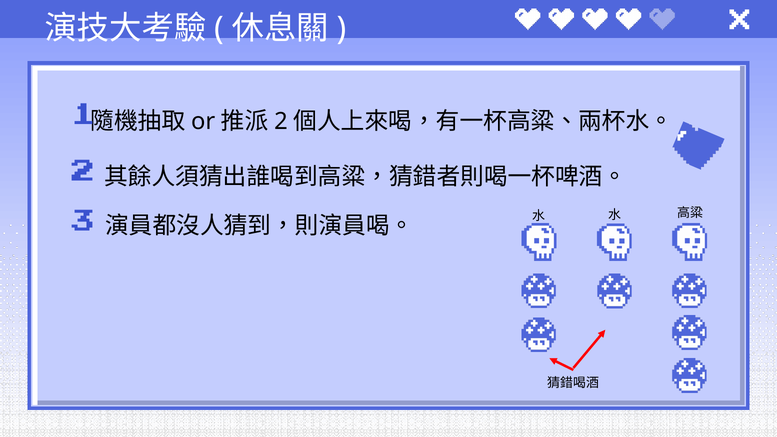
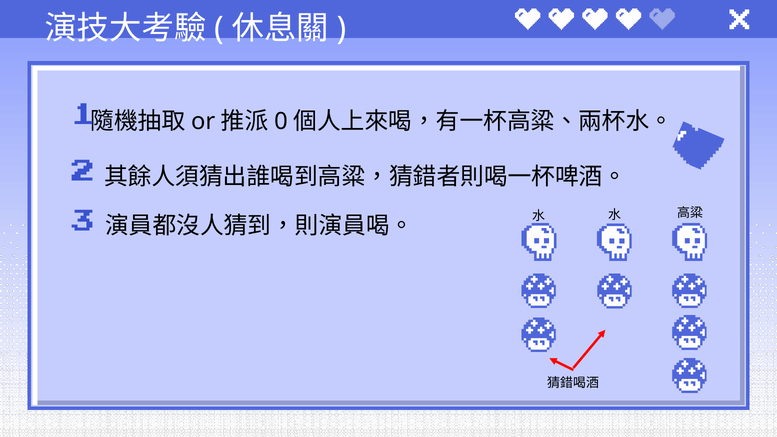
2 at (281, 122): 2 -> 0
